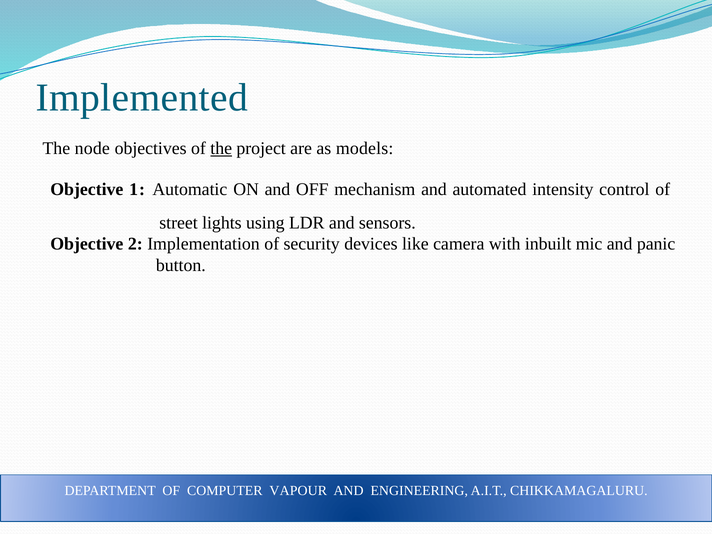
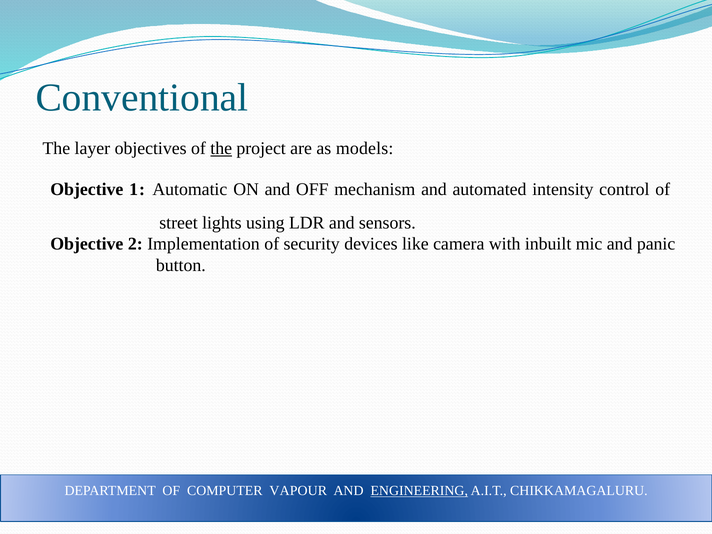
Implemented: Implemented -> Conventional
node: node -> layer
ENGINEERING underline: none -> present
